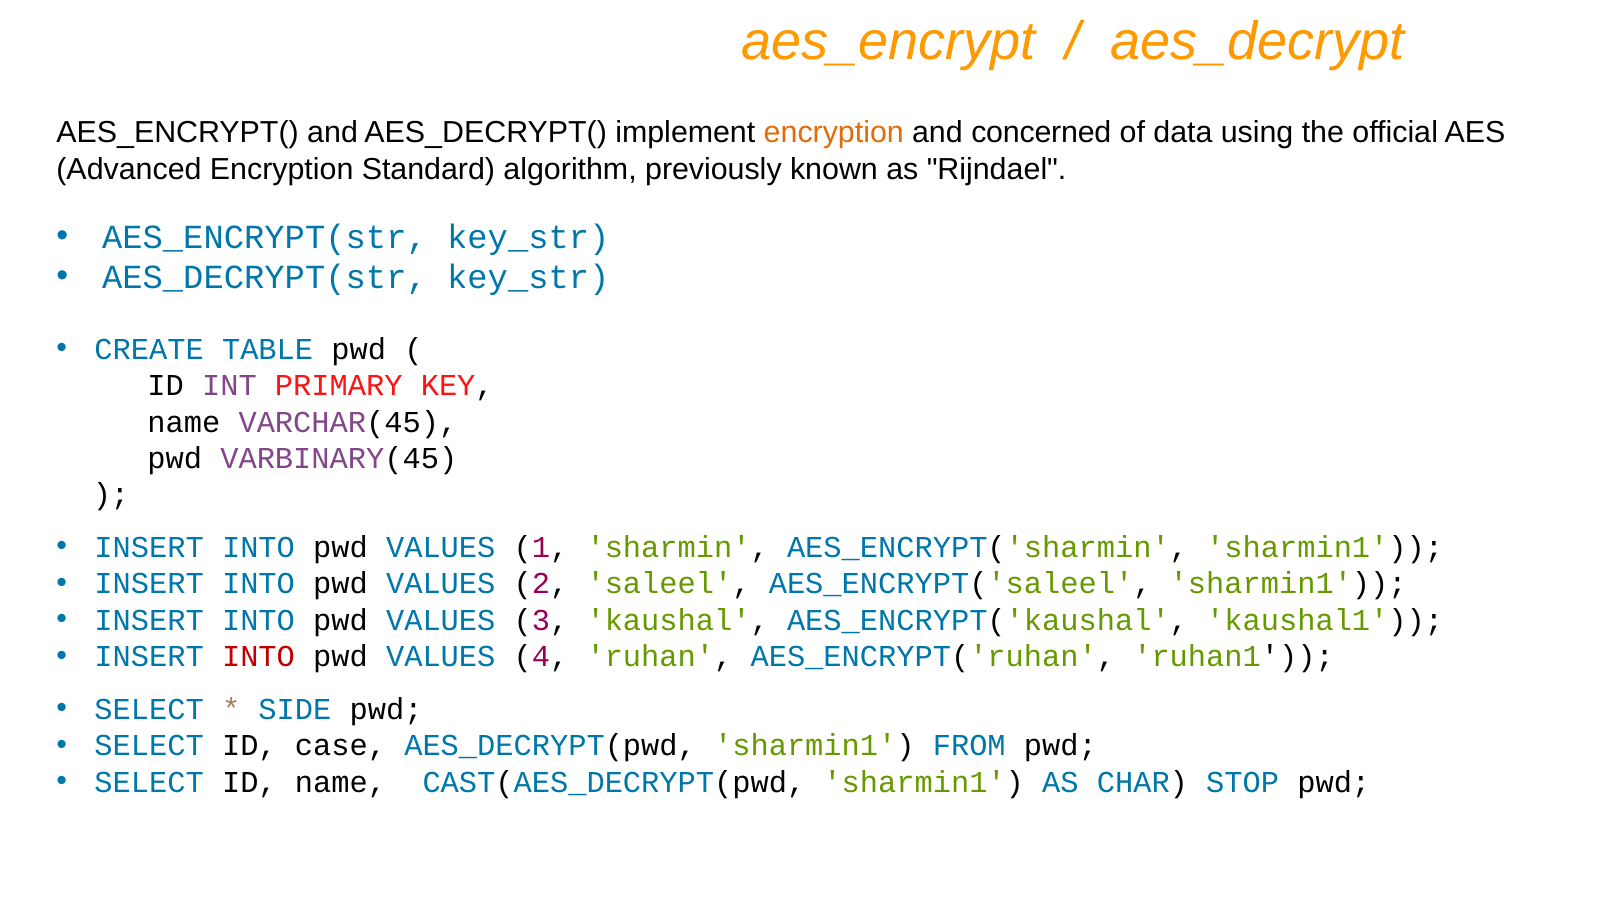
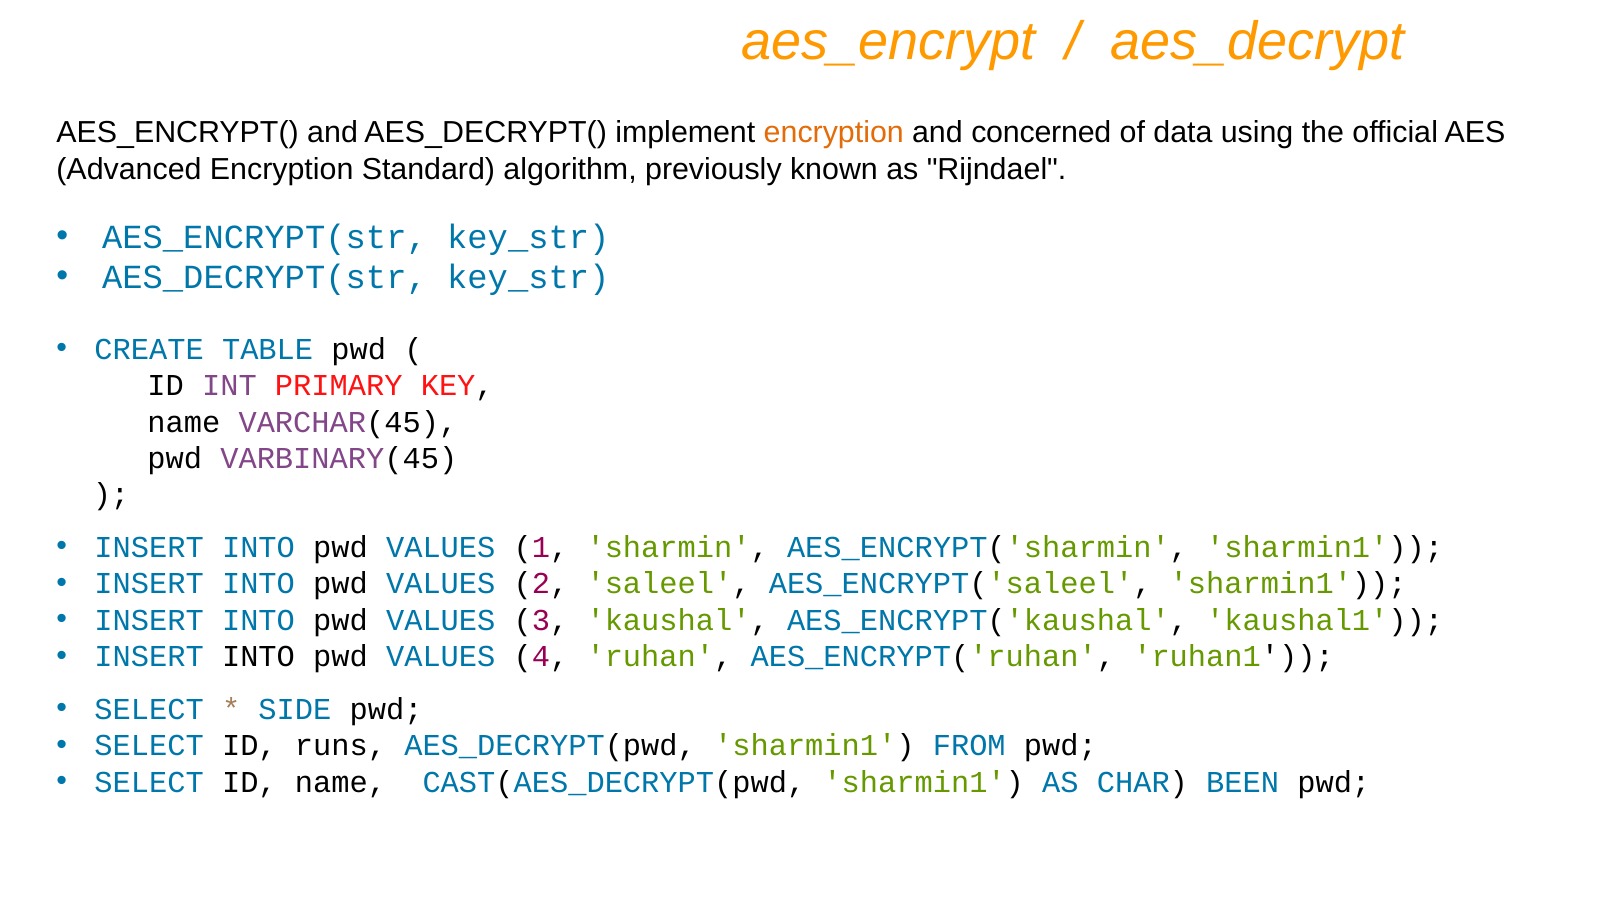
INTO at (258, 657) colour: red -> black
case: case -> runs
STOP: STOP -> BEEN
